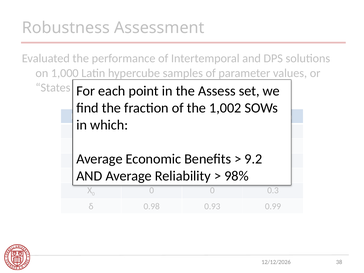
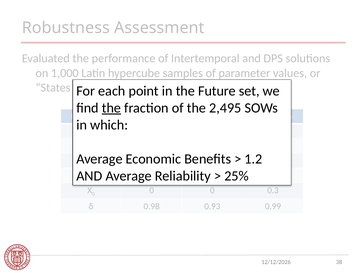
Assess: Assess -> Future
the at (111, 108) underline: none -> present
1,002: 1,002 -> 2,495
9.2: 9.2 -> 1.2
98%: 98% -> 25%
